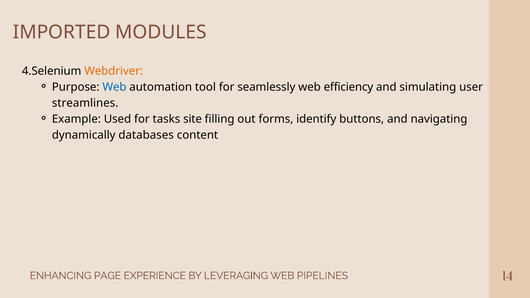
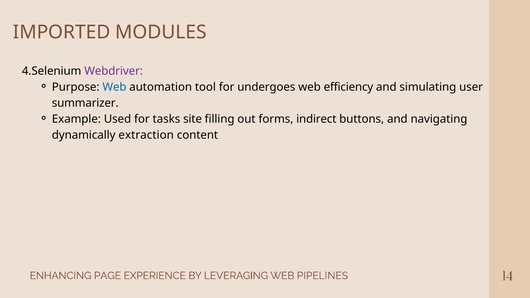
Webdriver colour: orange -> purple
seamlessly: seamlessly -> undergoes
streamlines: streamlines -> summarizer
identify: identify -> indirect
databases: databases -> extraction
